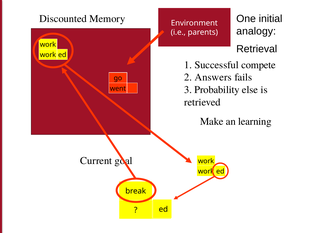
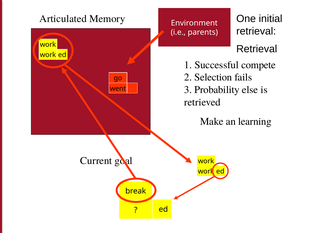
Discounted: Discounted -> Articulated
analogy at (256, 31): analogy -> retrieval
Answers: Answers -> Selection
